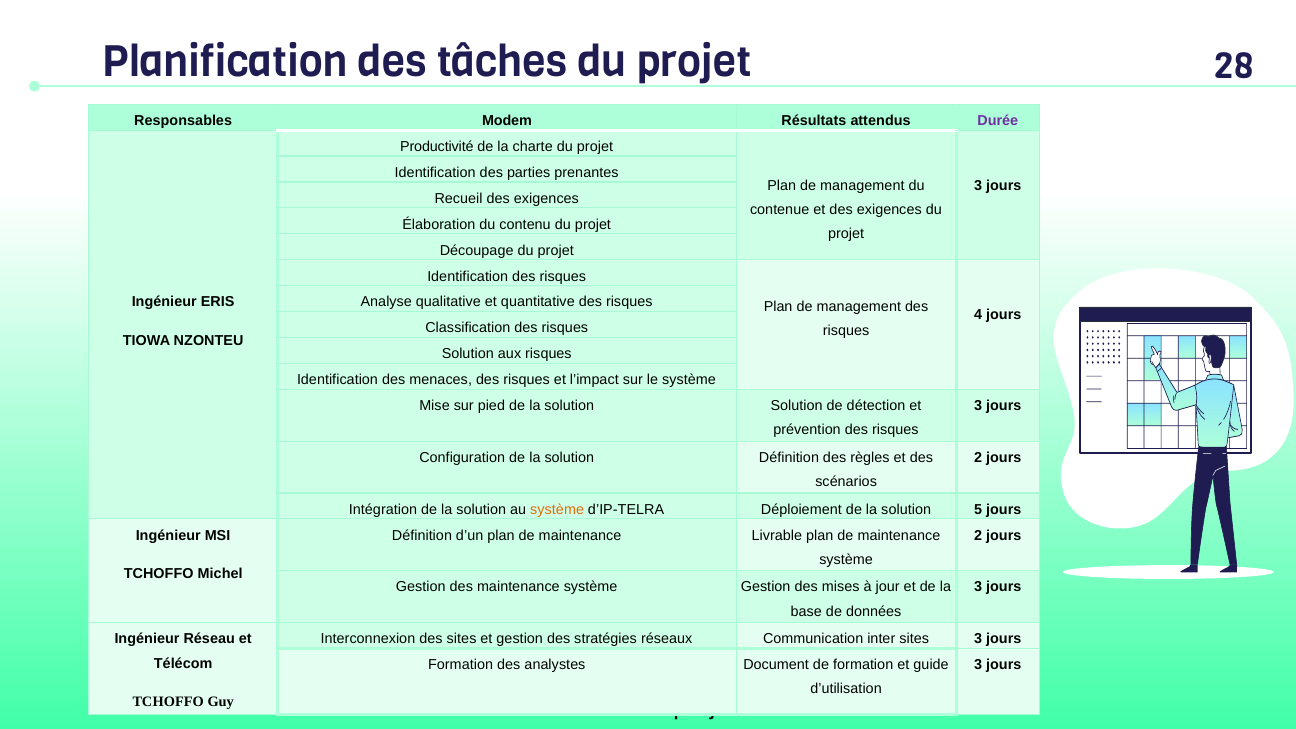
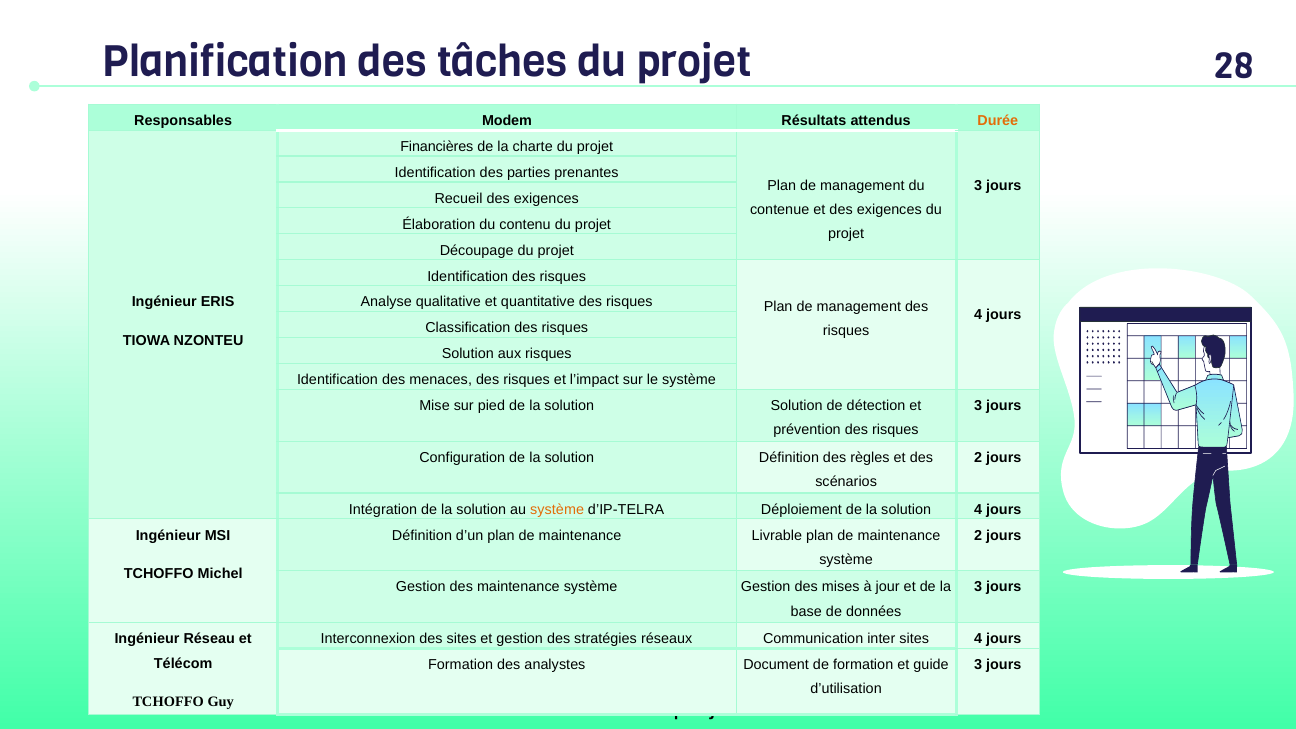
Durée colour: purple -> orange
Productivité: Productivité -> Financières
solution 5: 5 -> 4
sites 3: 3 -> 4
